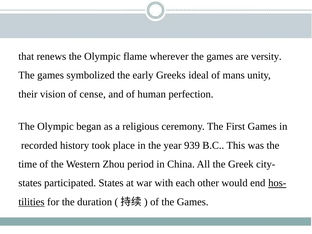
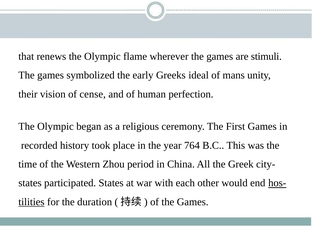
versity: versity -> stimuli
939: 939 -> 764
